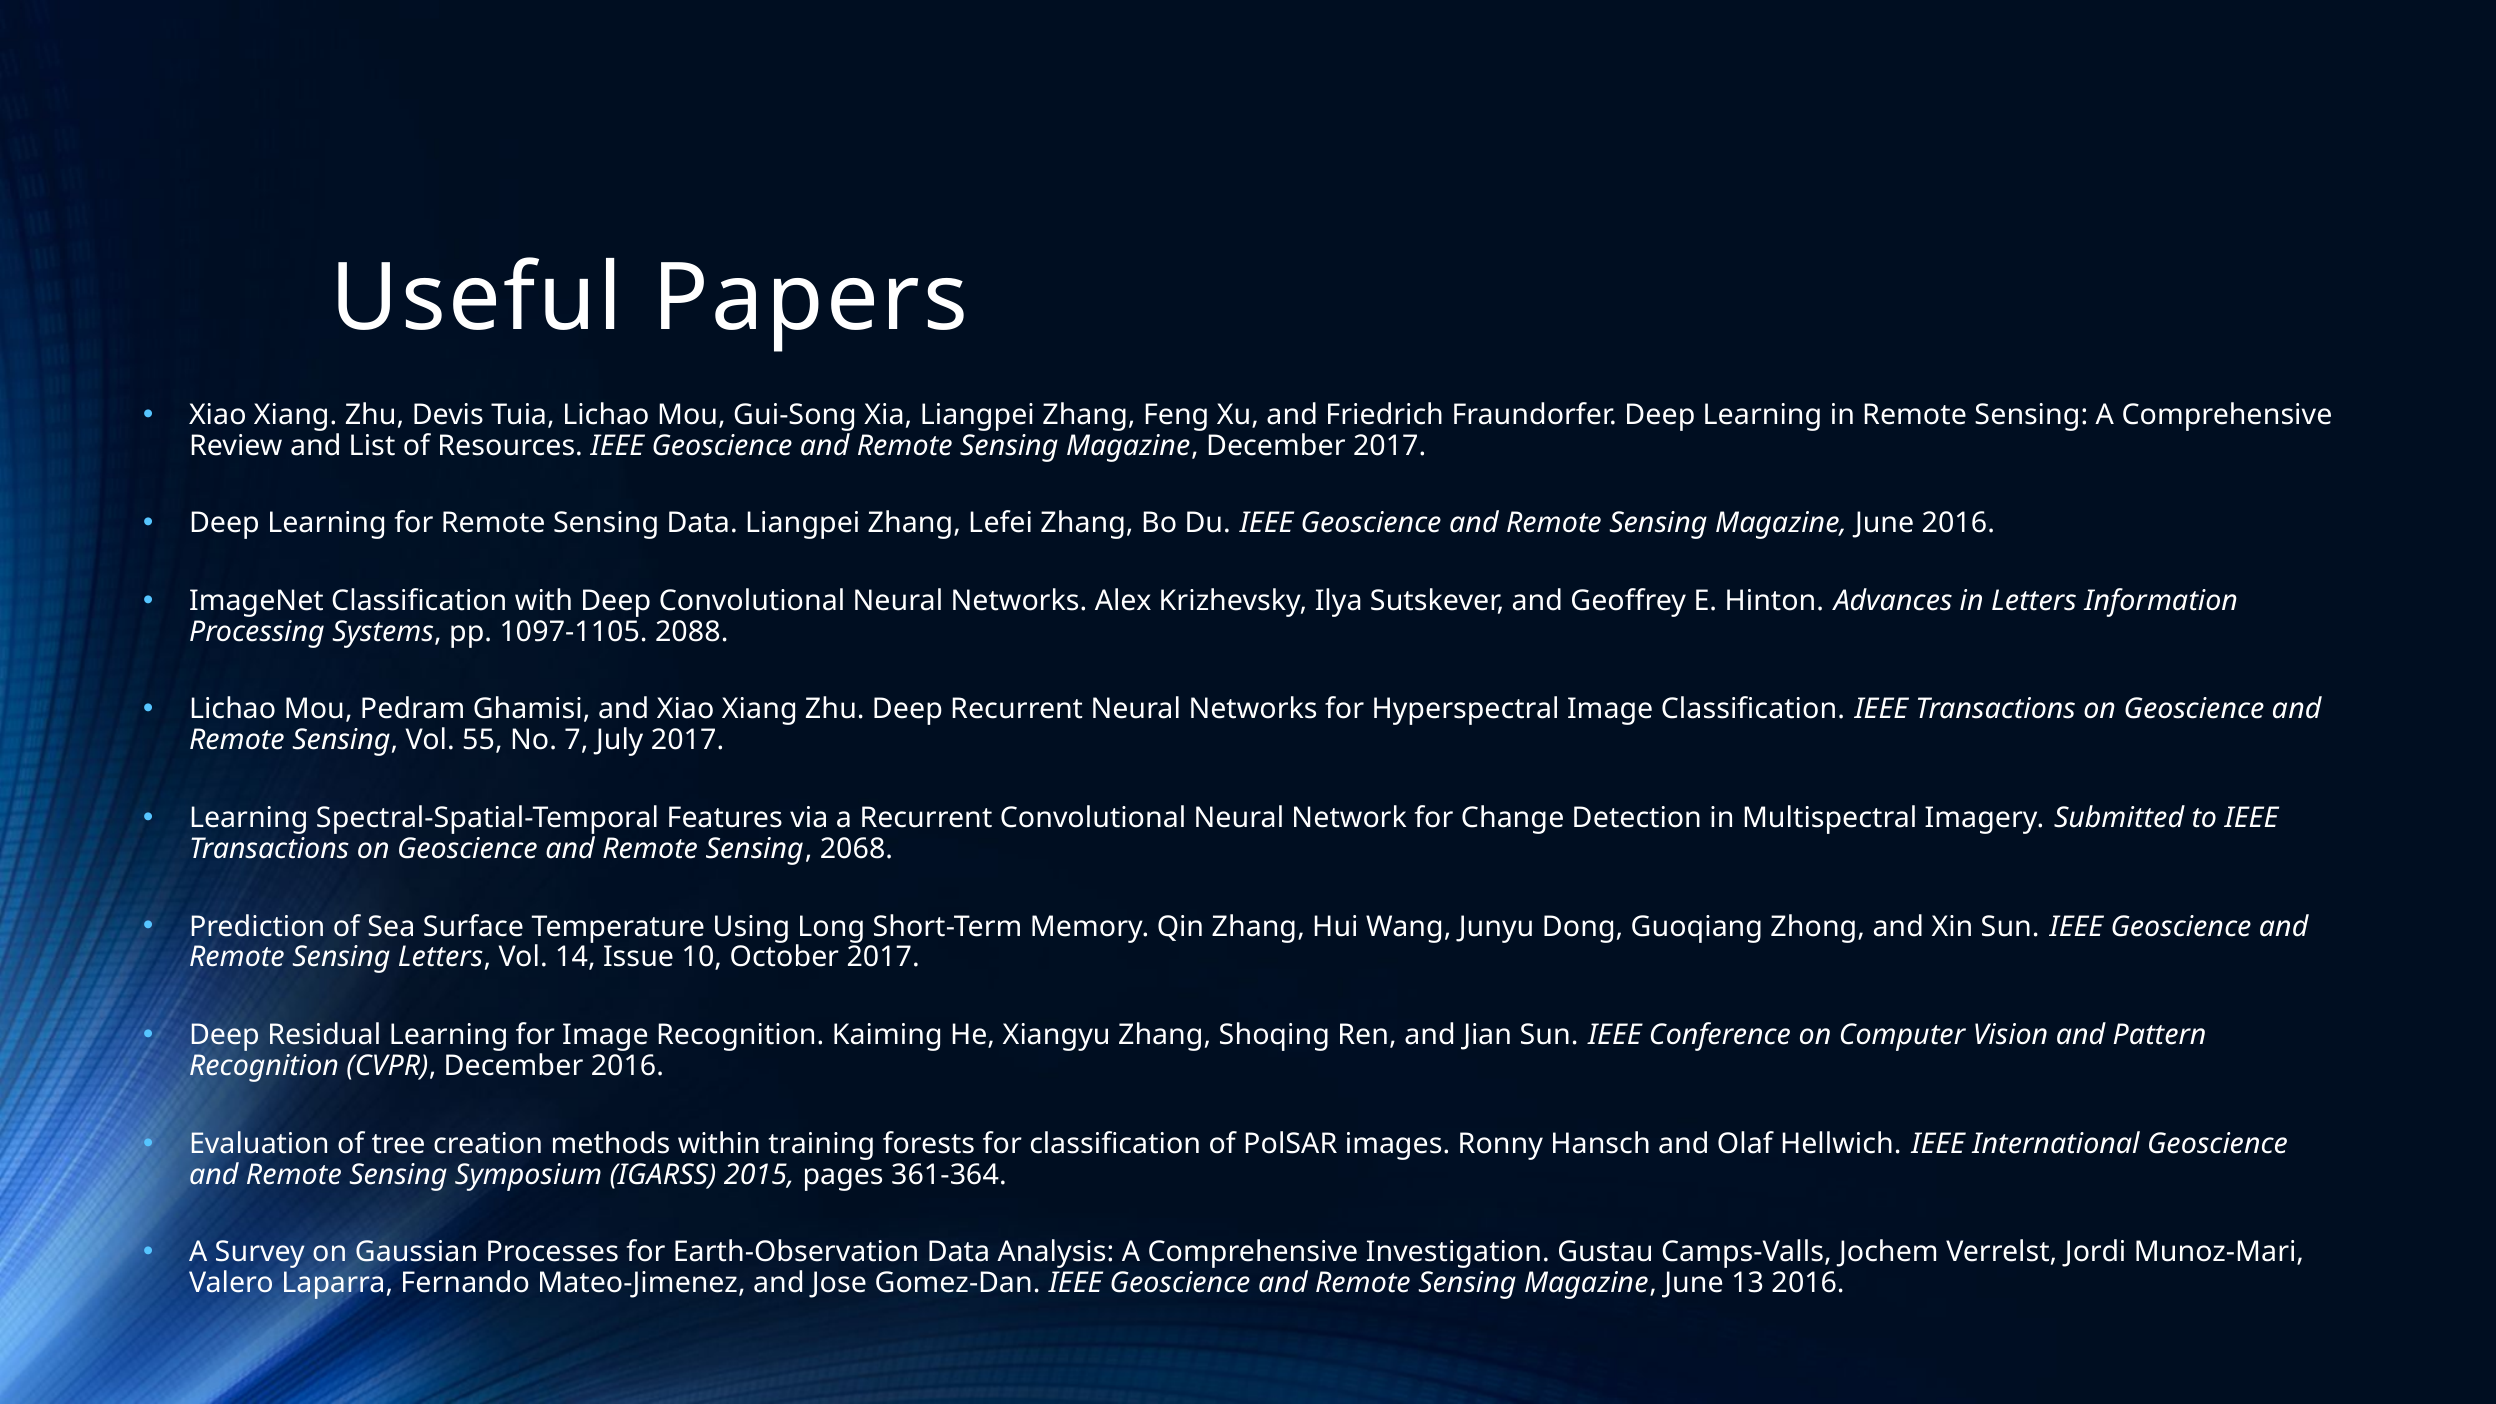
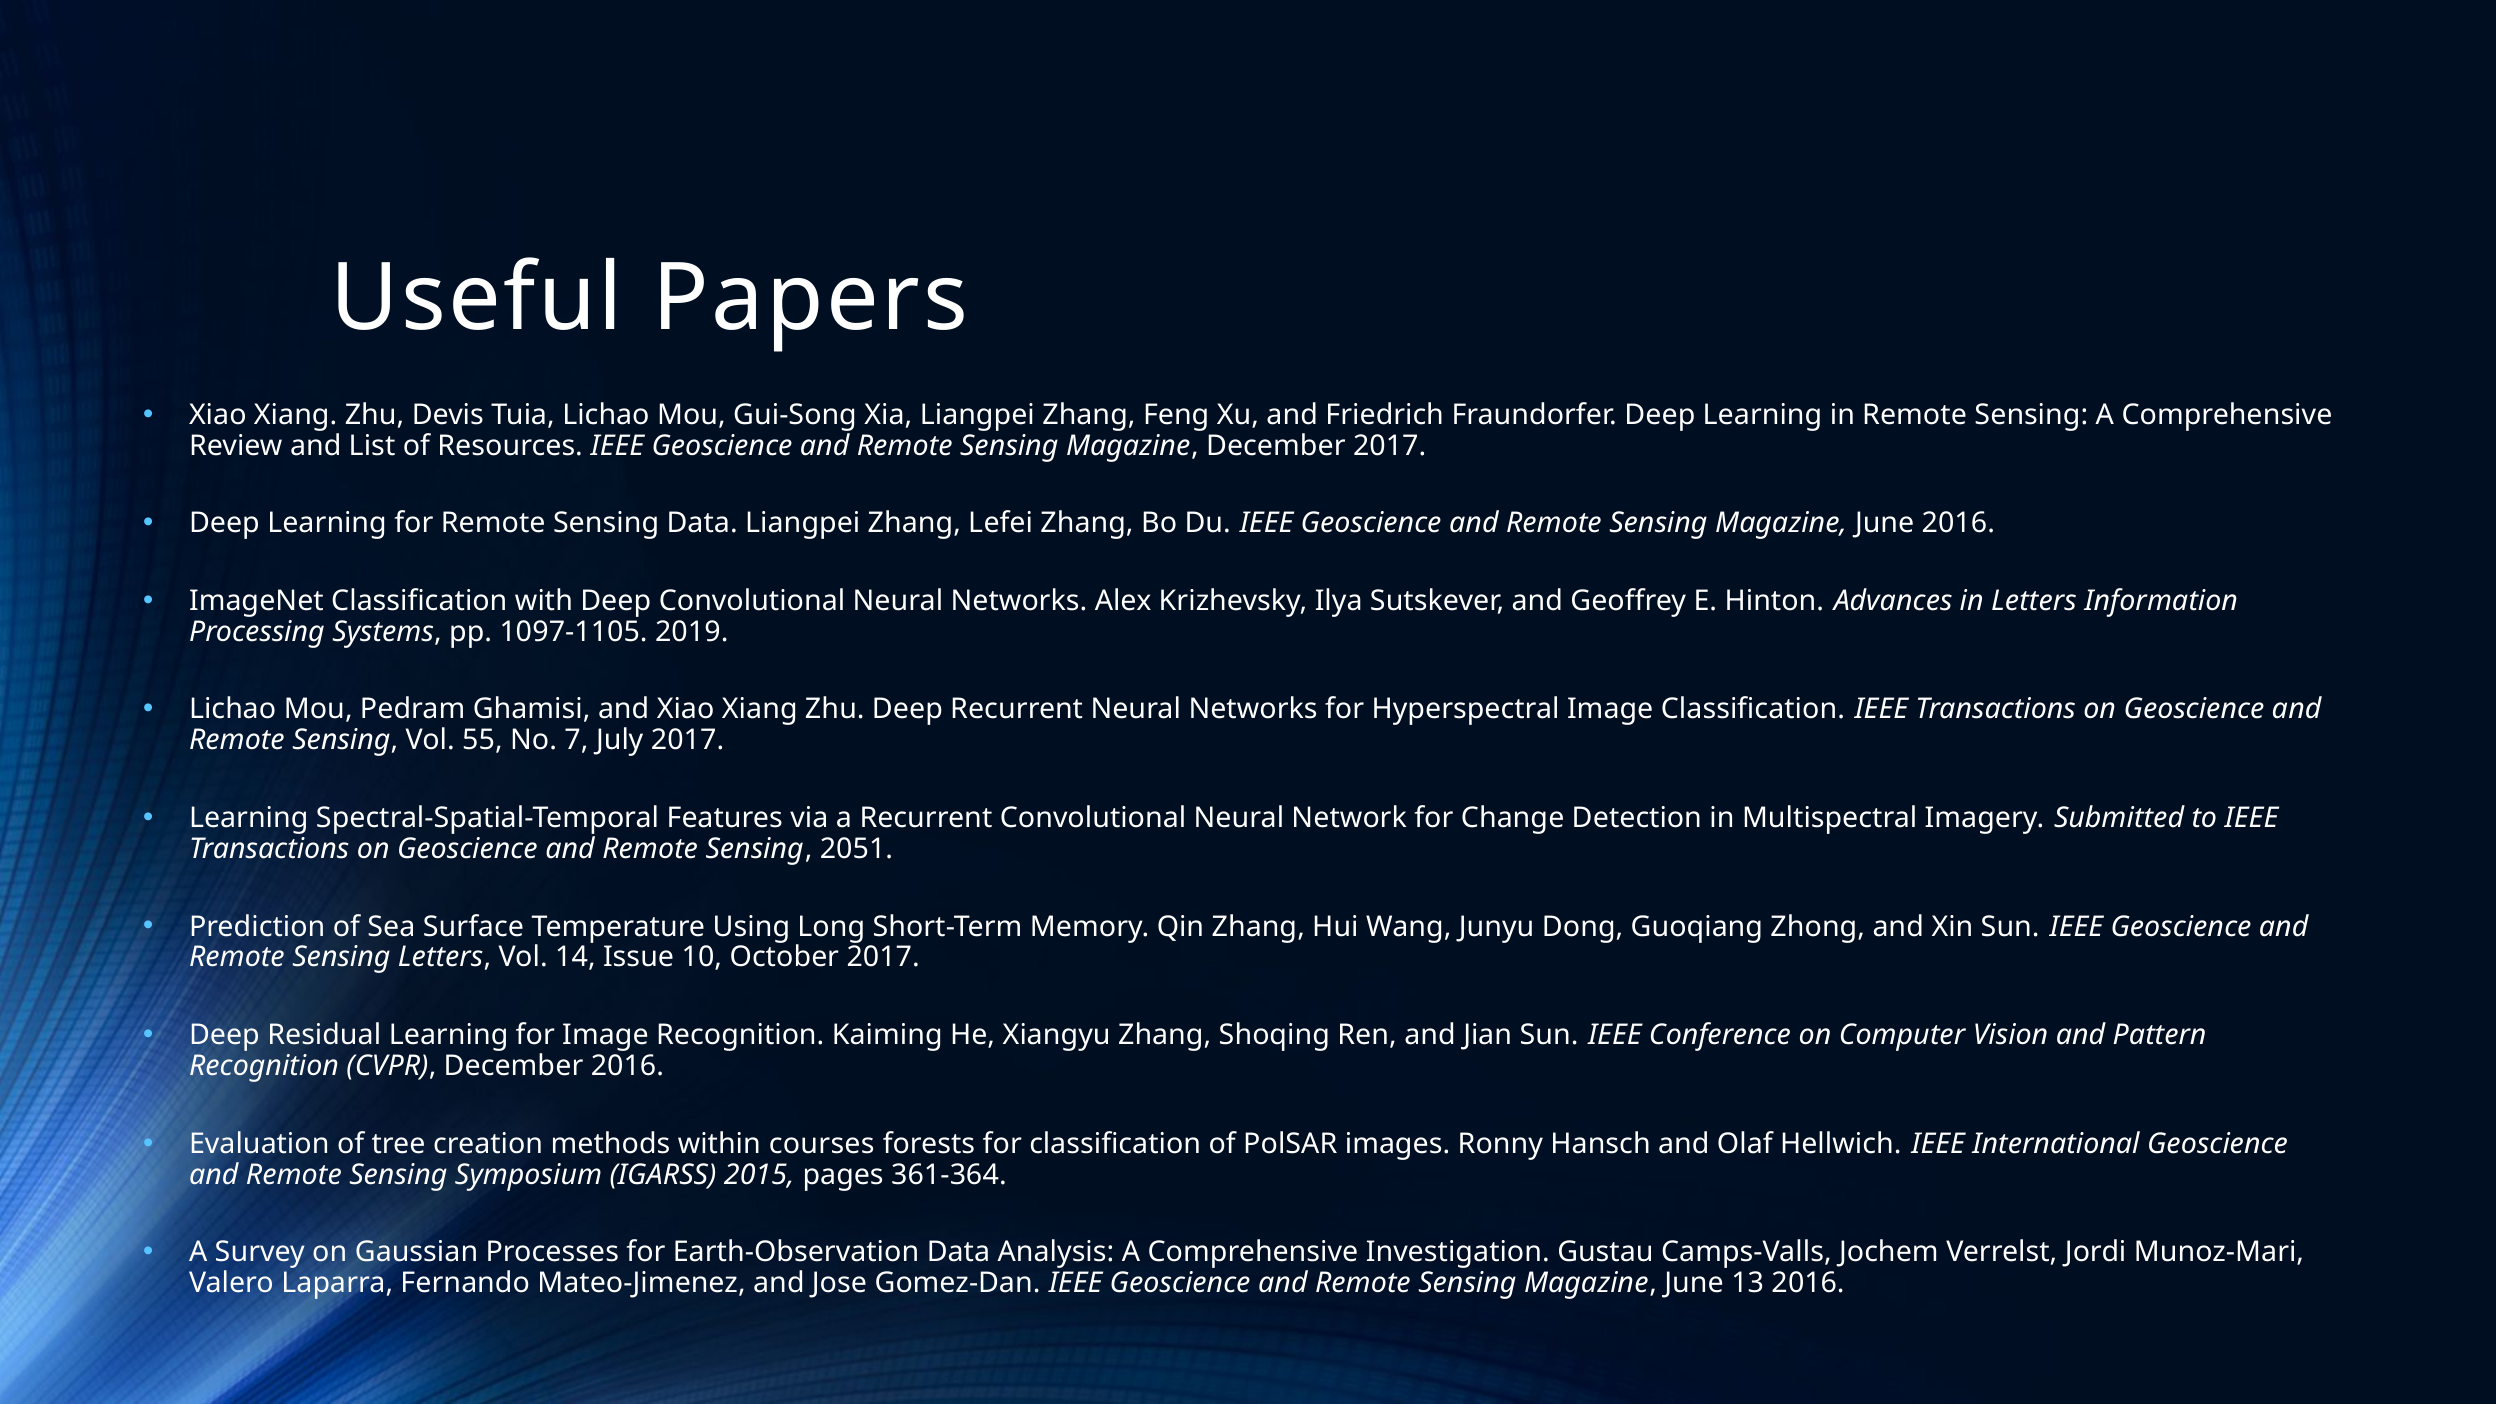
2088: 2088 -> 2019
2068: 2068 -> 2051
training: training -> courses
